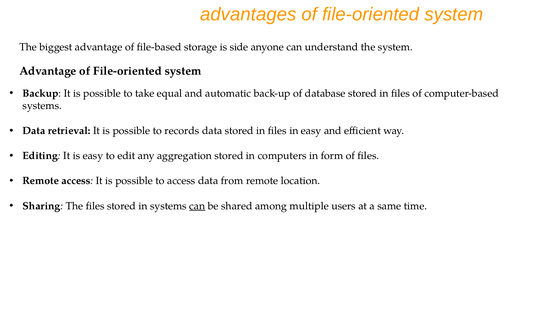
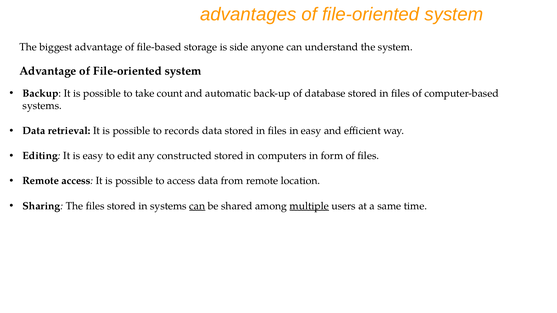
equal: equal -> count
aggregation: aggregation -> constructed
multiple underline: none -> present
